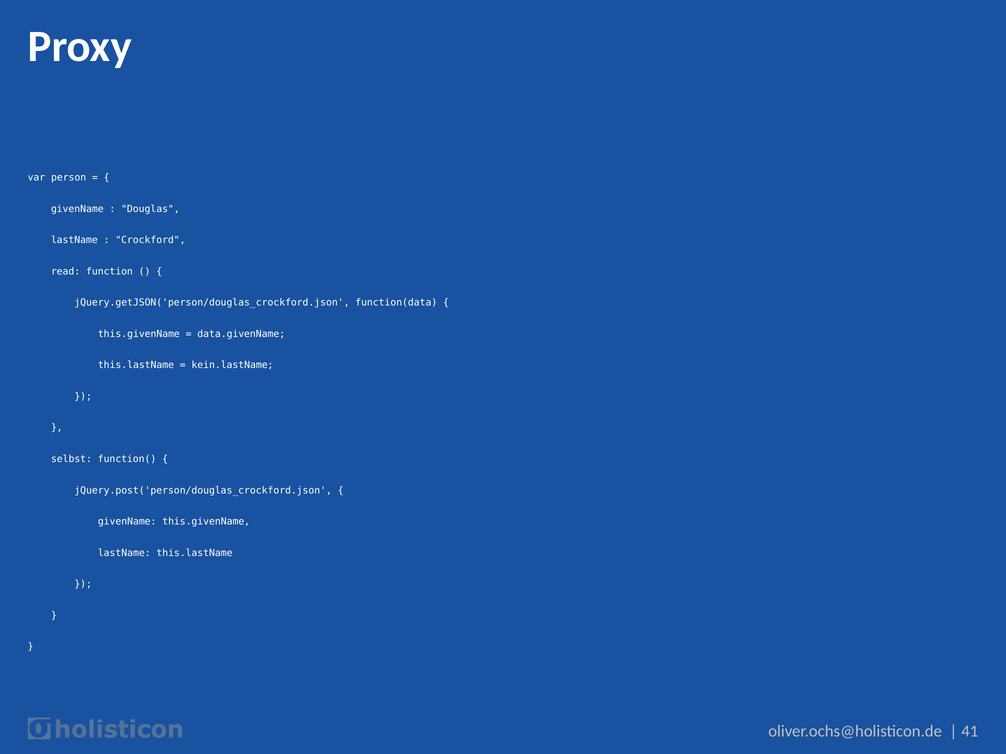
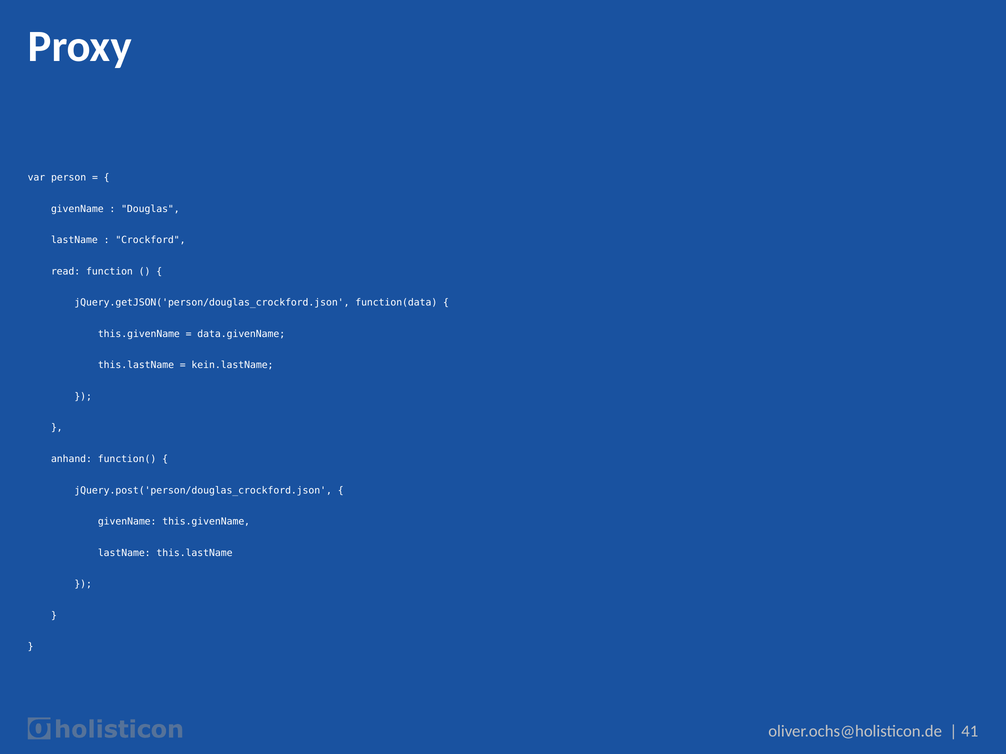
selbst: selbst -> anhand
